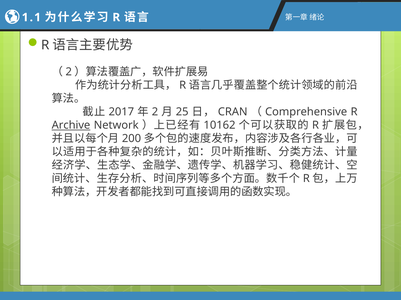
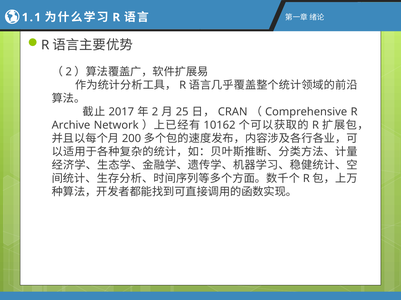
Archive underline: present -> none
